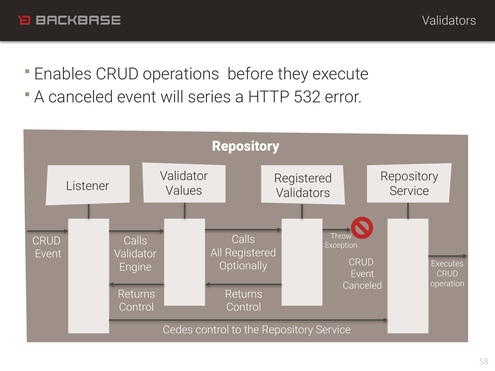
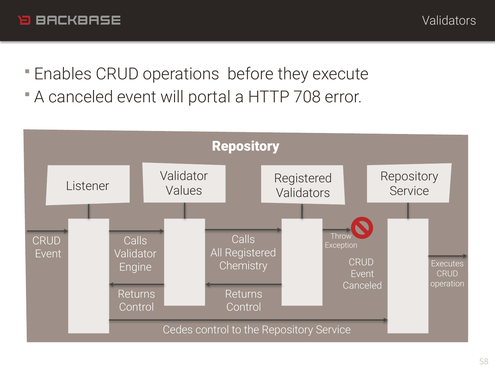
series: series -> portal
532: 532 -> 708
Optionally: Optionally -> Chemistry
